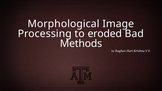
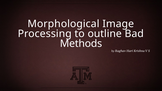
eroded: eroded -> outline
